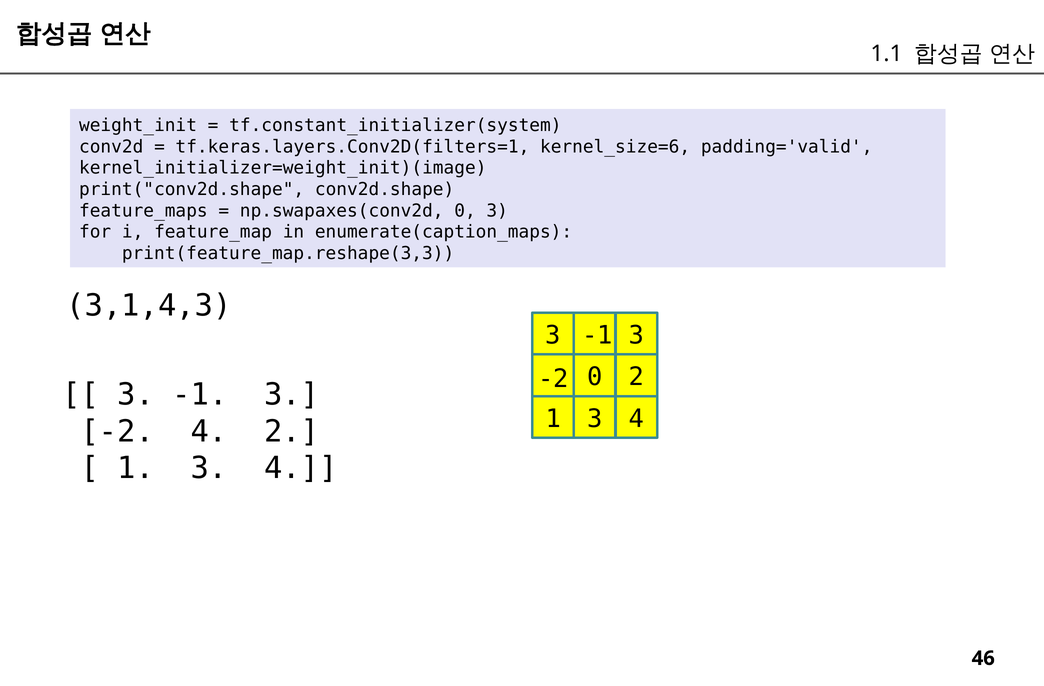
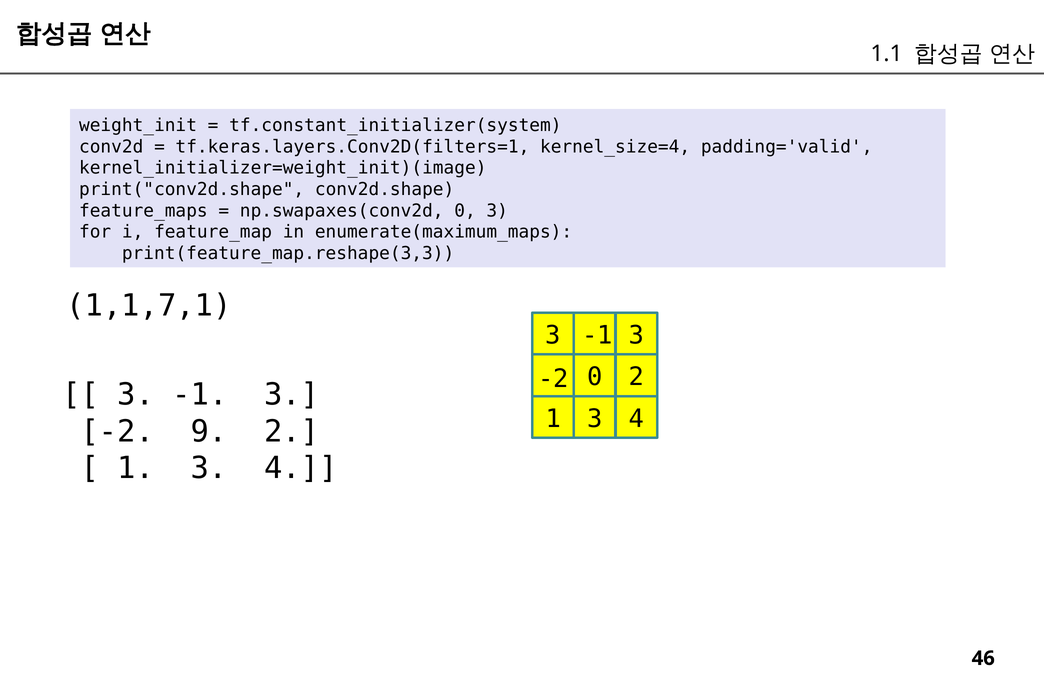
kernel_size=6: kernel_size=6 -> kernel_size=4
enumerate(caption_maps: enumerate(caption_maps -> enumerate(maximum_maps
3,1,4,3: 3,1,4,3 -> 1,1,7,1
-2 4: 4 -> 9
